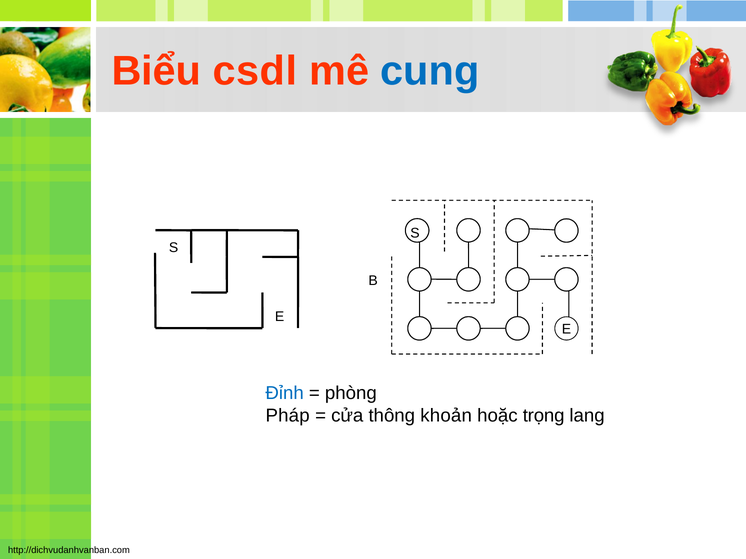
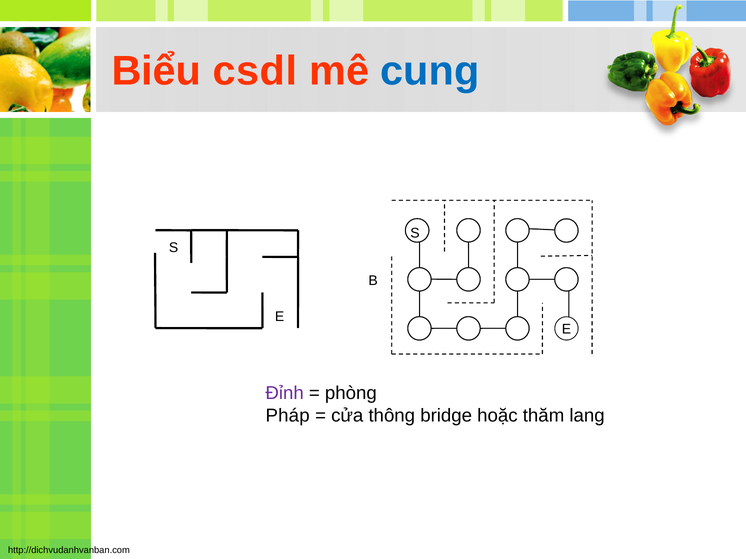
Đỉnh colour: blue -> purple
khoản: khoản -> bridge
trọng: trọng -> thăm
